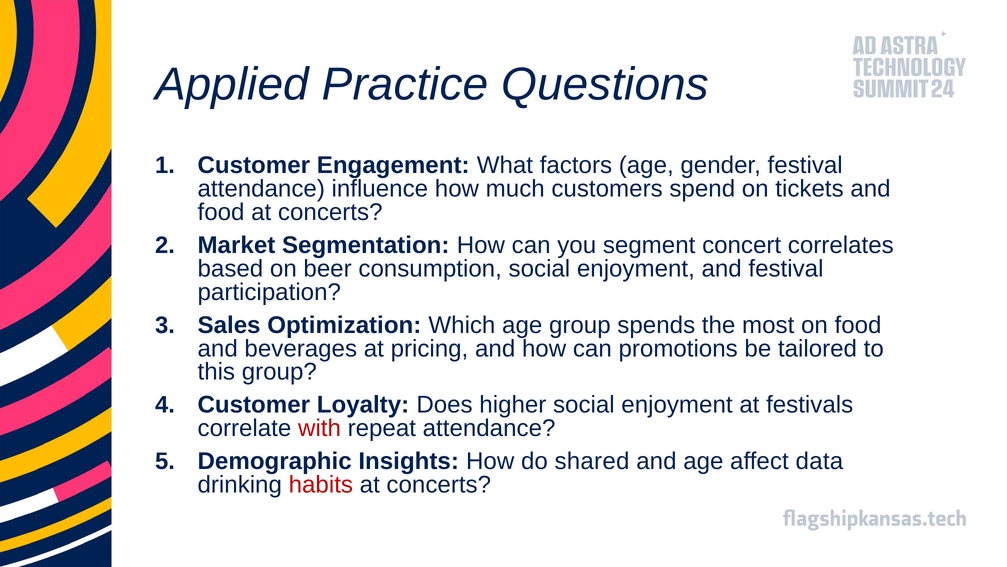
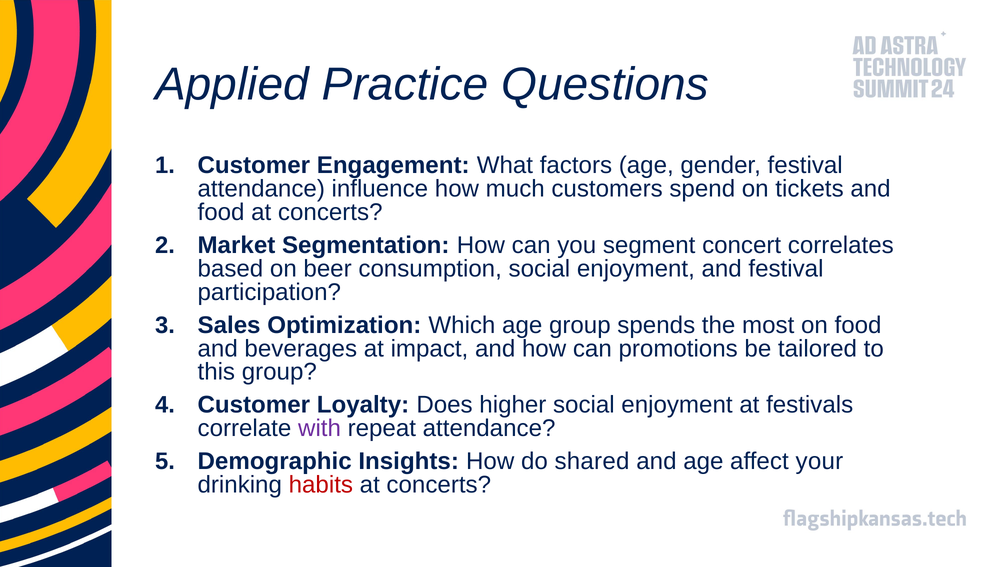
pricing: pricing -> impact
with colour: red -> purple
data: data -> your
